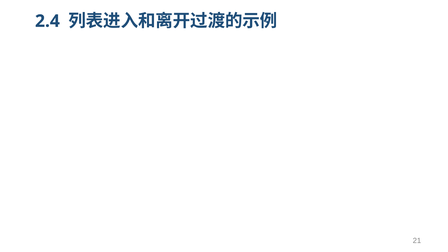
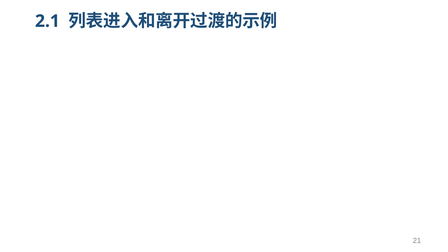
2.4: 2.4 -> 2.1
